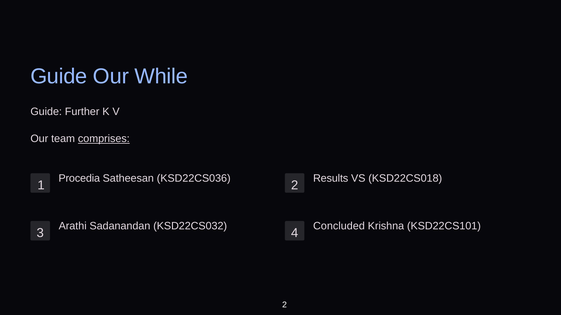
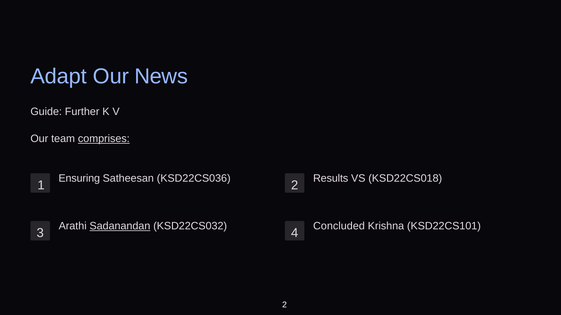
Guide at (59, 76): Guide -> Adapt
While: While -> News
Procedia: Procedia -> Ensuring
Sadanandan underline: none -> present
